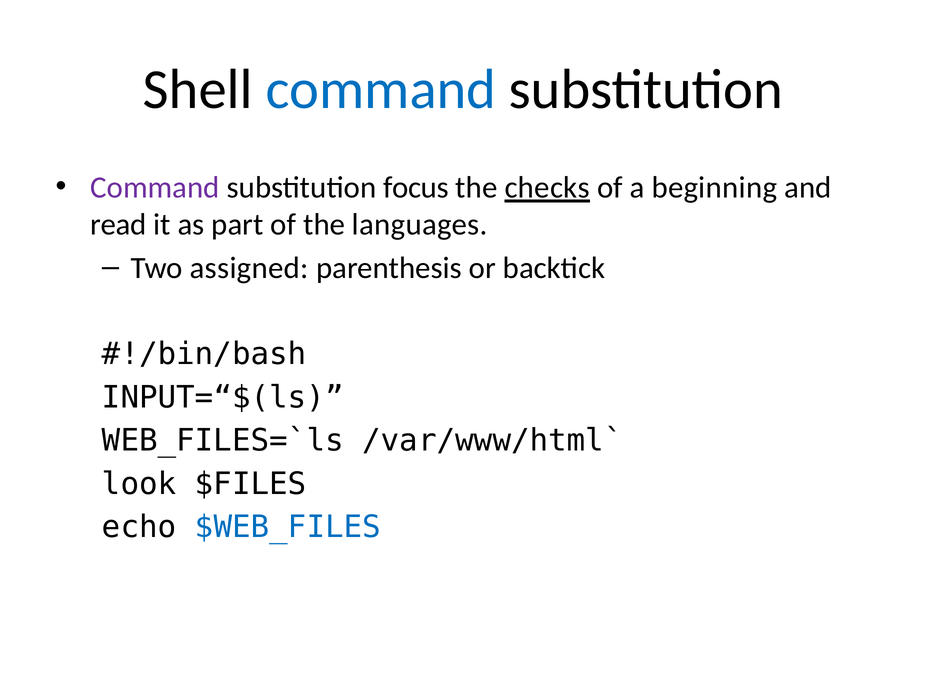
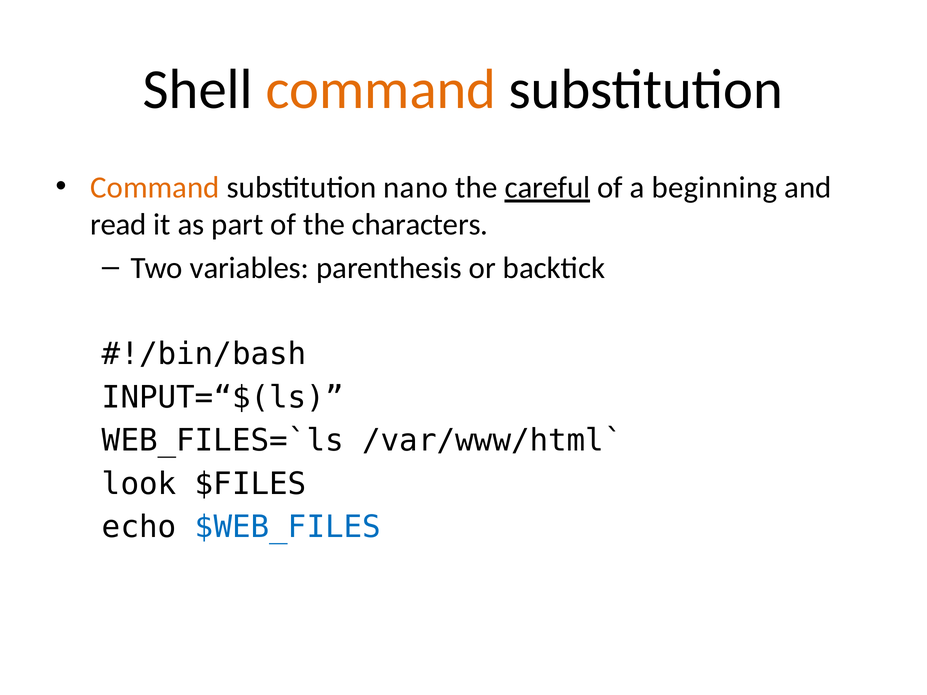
command at (381, 90) colour: blue -> orange
Command at (155, 188) colour: purple -> orange
focus: focus -> nano
checks: checks -> careful
languages: languages -> characters
assigned: assigned -> variables
